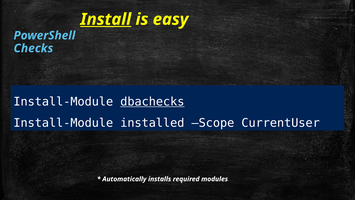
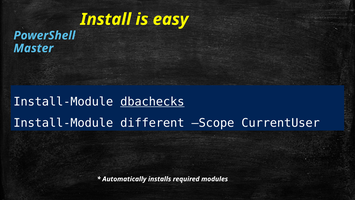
Install underline: present -> none
Checks: Checks -> Master
installed: installed -> different
